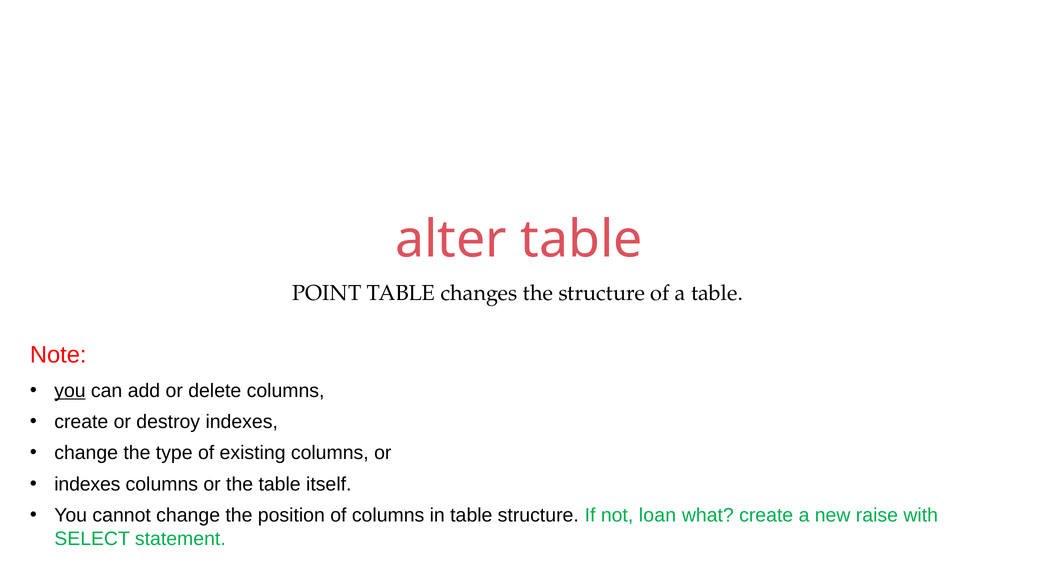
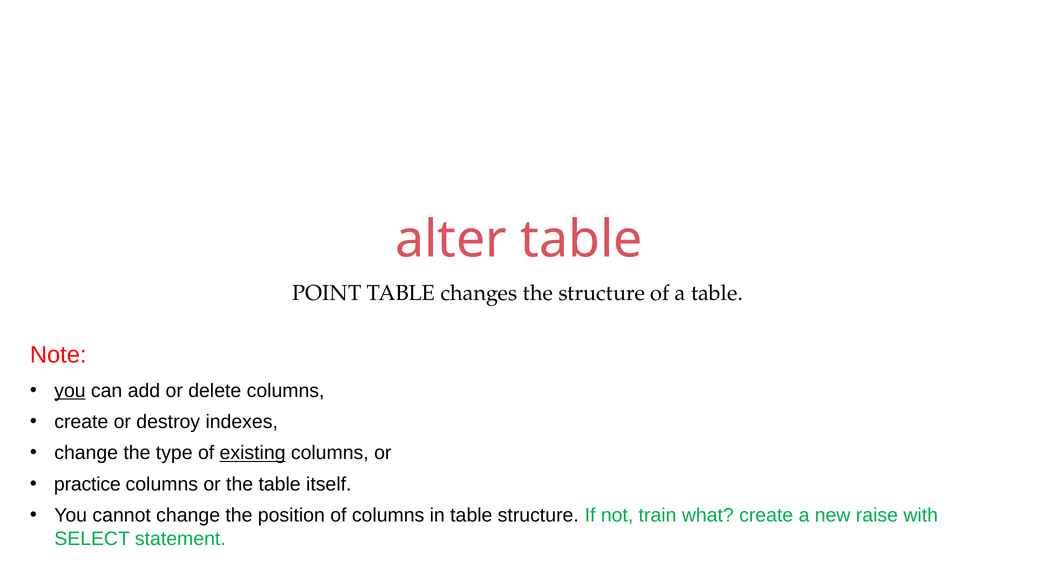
existing underline: none -> present
indexes at (87, 484): indexes -> practice
loan: loan -> train
